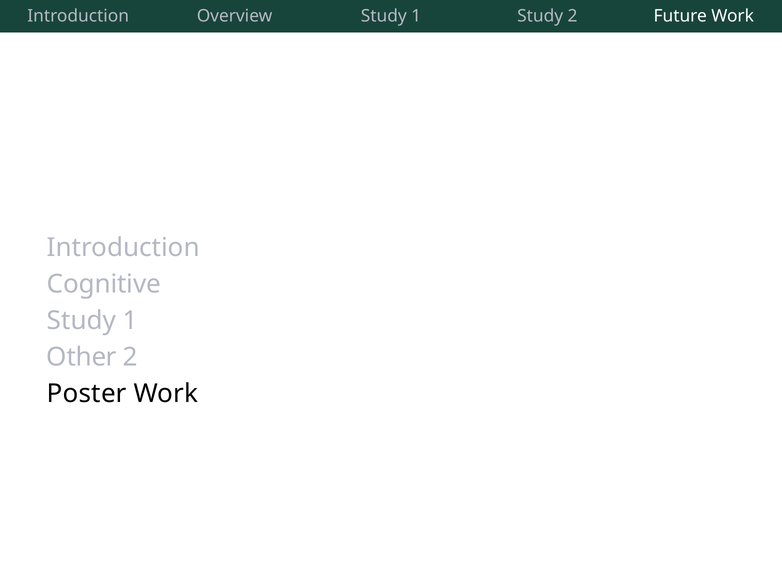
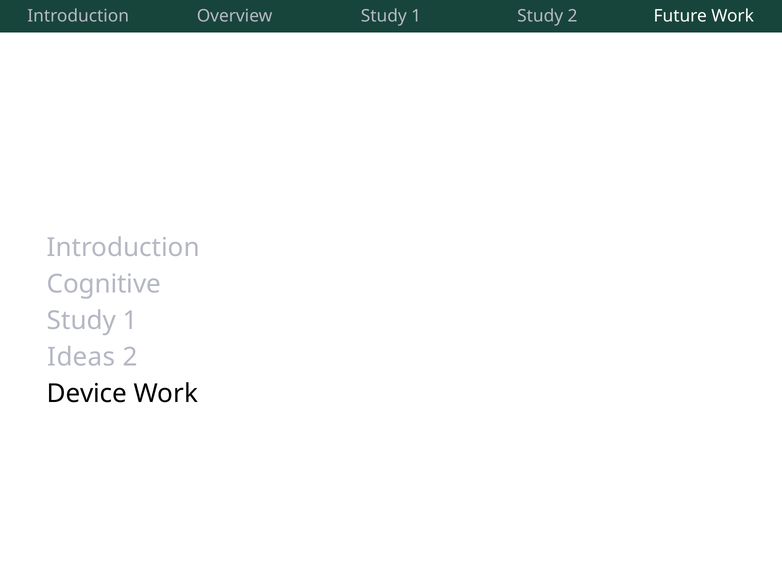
Other: Other -> Ideas
Poster: Poster -> Device
